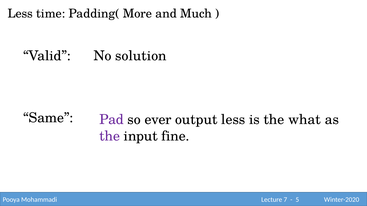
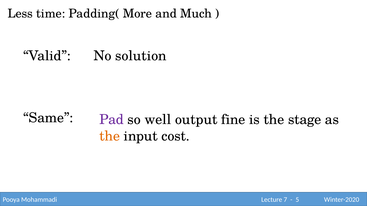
ever: ever -> well
output less: less -> fine
what: what -> stage
the at (110, 136) colour: purple -> orange
fine: fine -> cost
